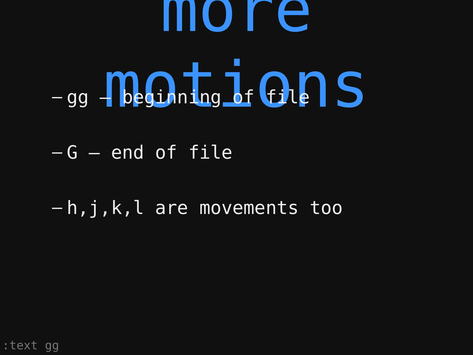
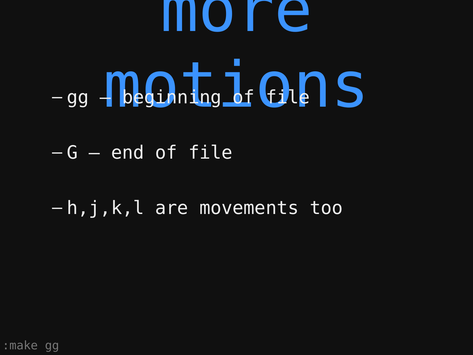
:text: :text -> :make
